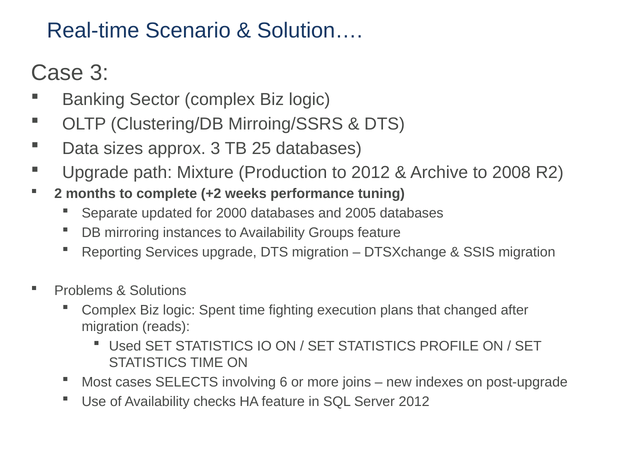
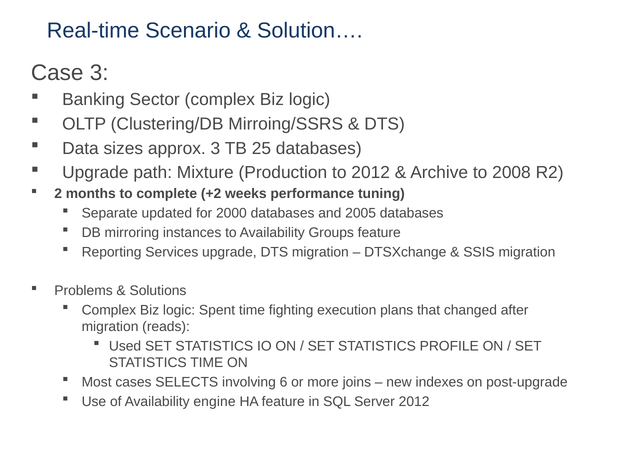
checks: checks -> engine
